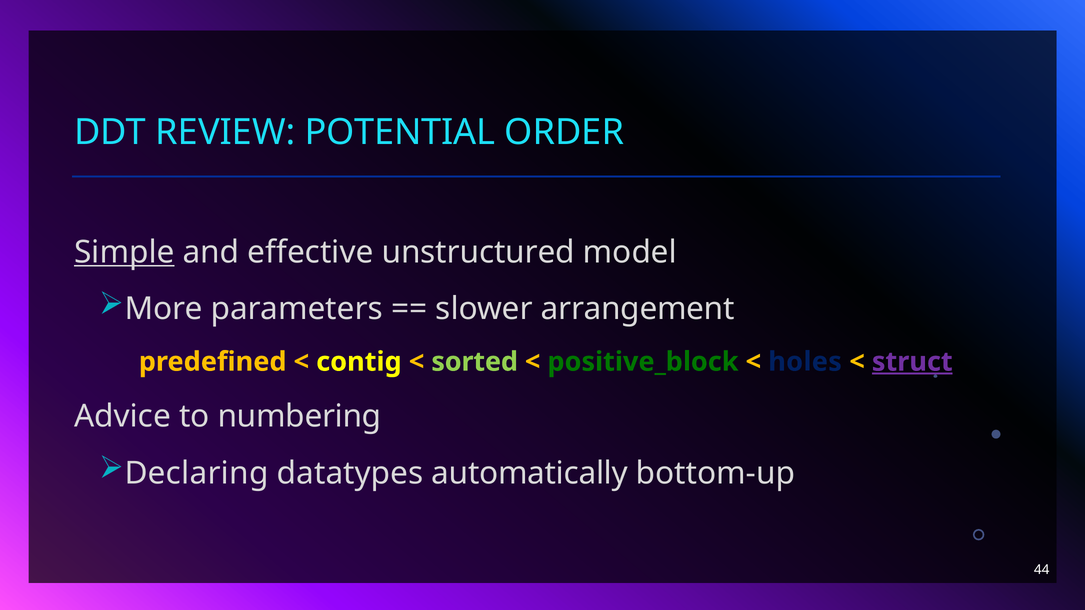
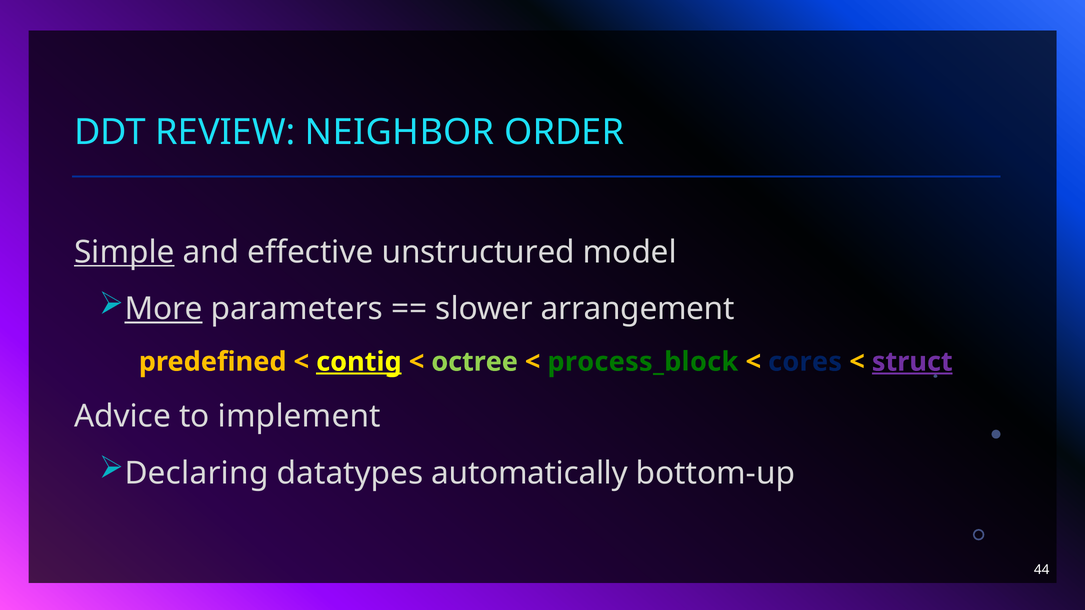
POTENTIAL: POTENTIAL -> NEIGHBOR
More underline: none -> present
contig underline: none -> present
sorted: sorted -> octree
positive_block: positive_block -> process_block
holes: holes -> cores
numbering: numbering -> implement
